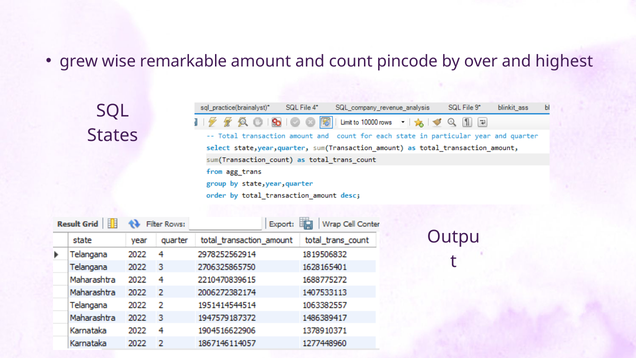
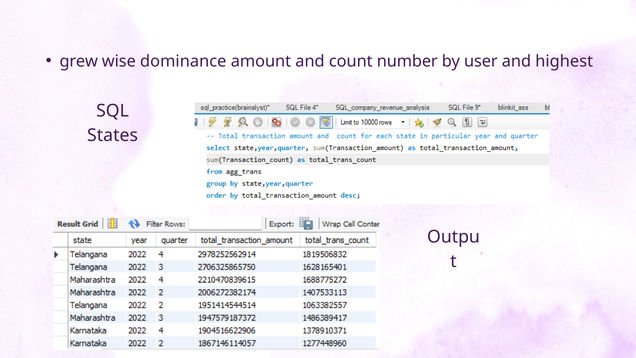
remarkable: remarkable -> dominance
pincode: pincode -> number
over: over -> user
